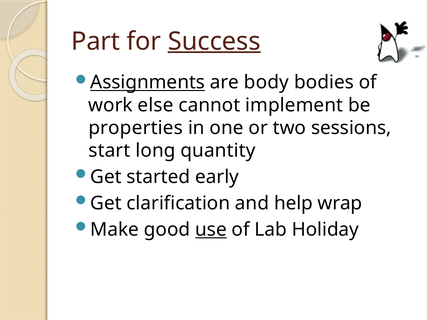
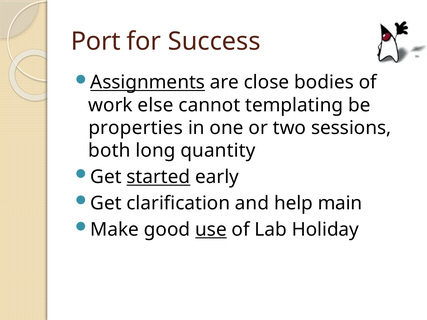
Part: Part -> Port
Success underline: present -> none
body: body -> close
implement: implement -> templating
start: start -> both
started underline: none -> present
wrap: wrap -> main
